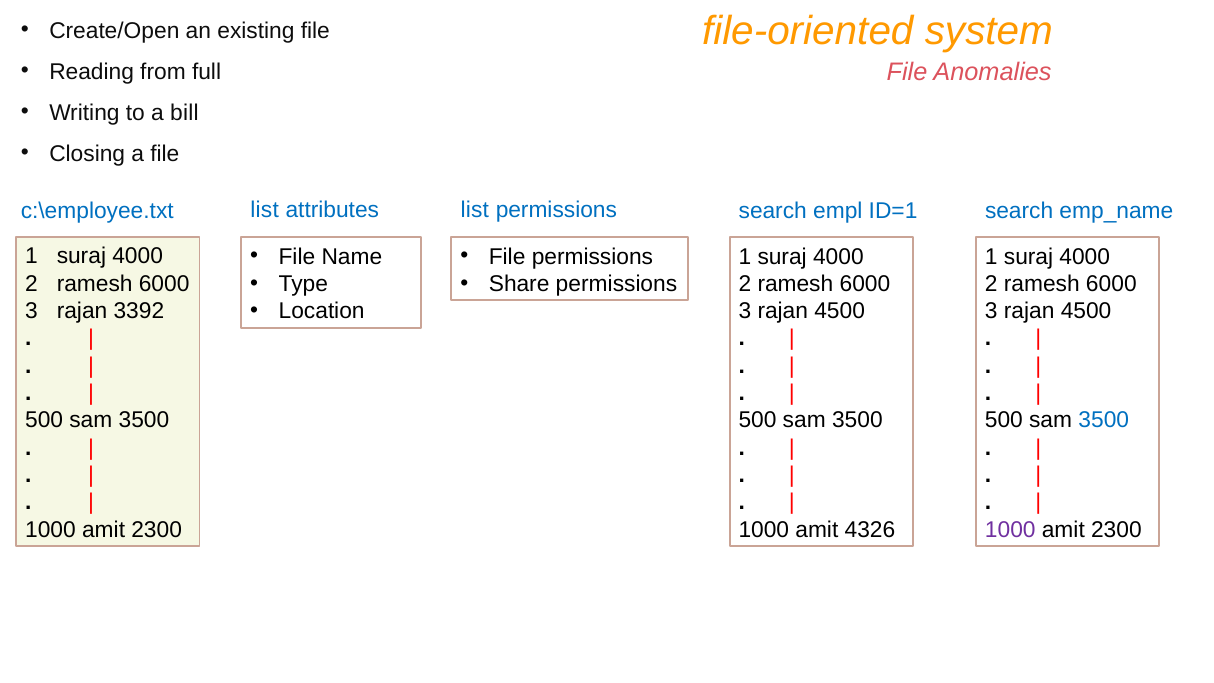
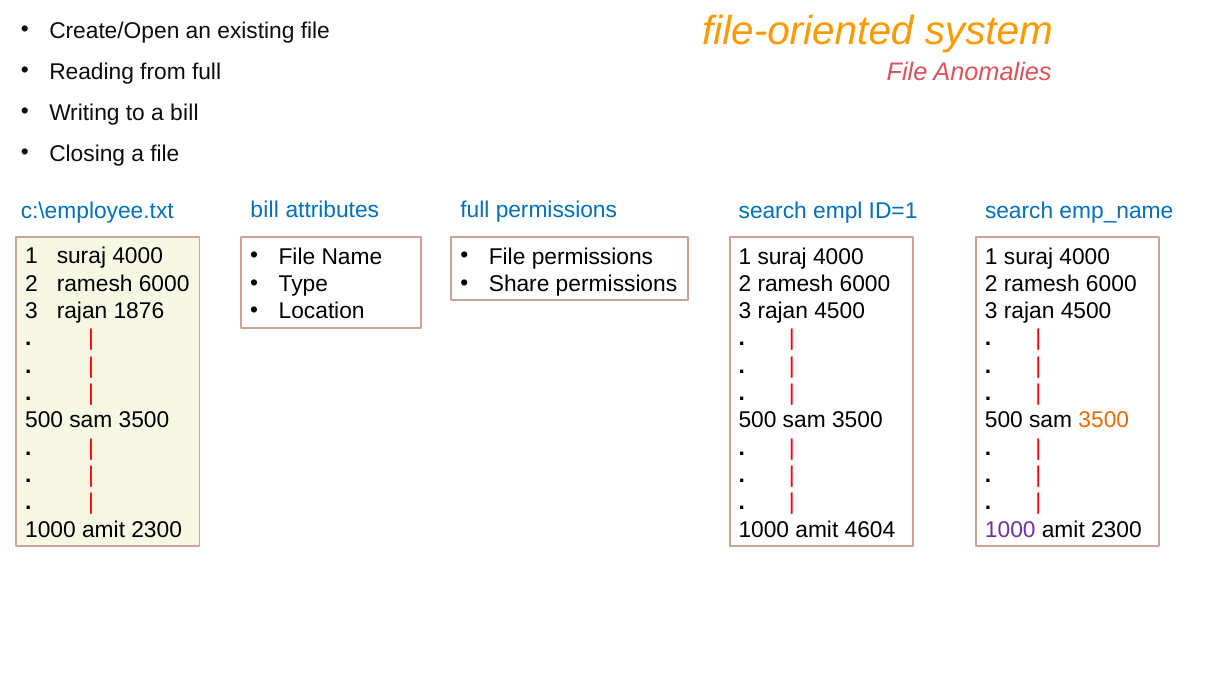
list at (265, 210): list -> bill
list at (475, 210): list -> full
3392: 3392 -> 1876
3500 at (1104, 420) colour: blue -> orange
4326: 4326 -> 4604
